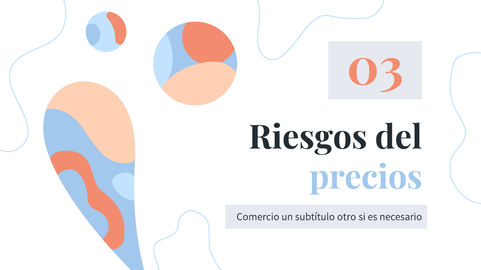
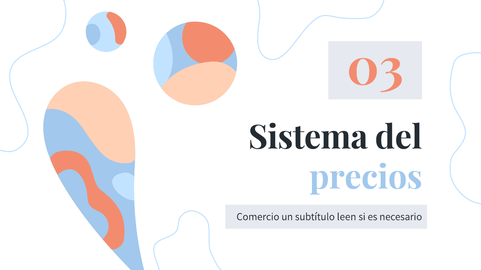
Riesgos: Riesgos -> Sistema
otro: otro -> leen
